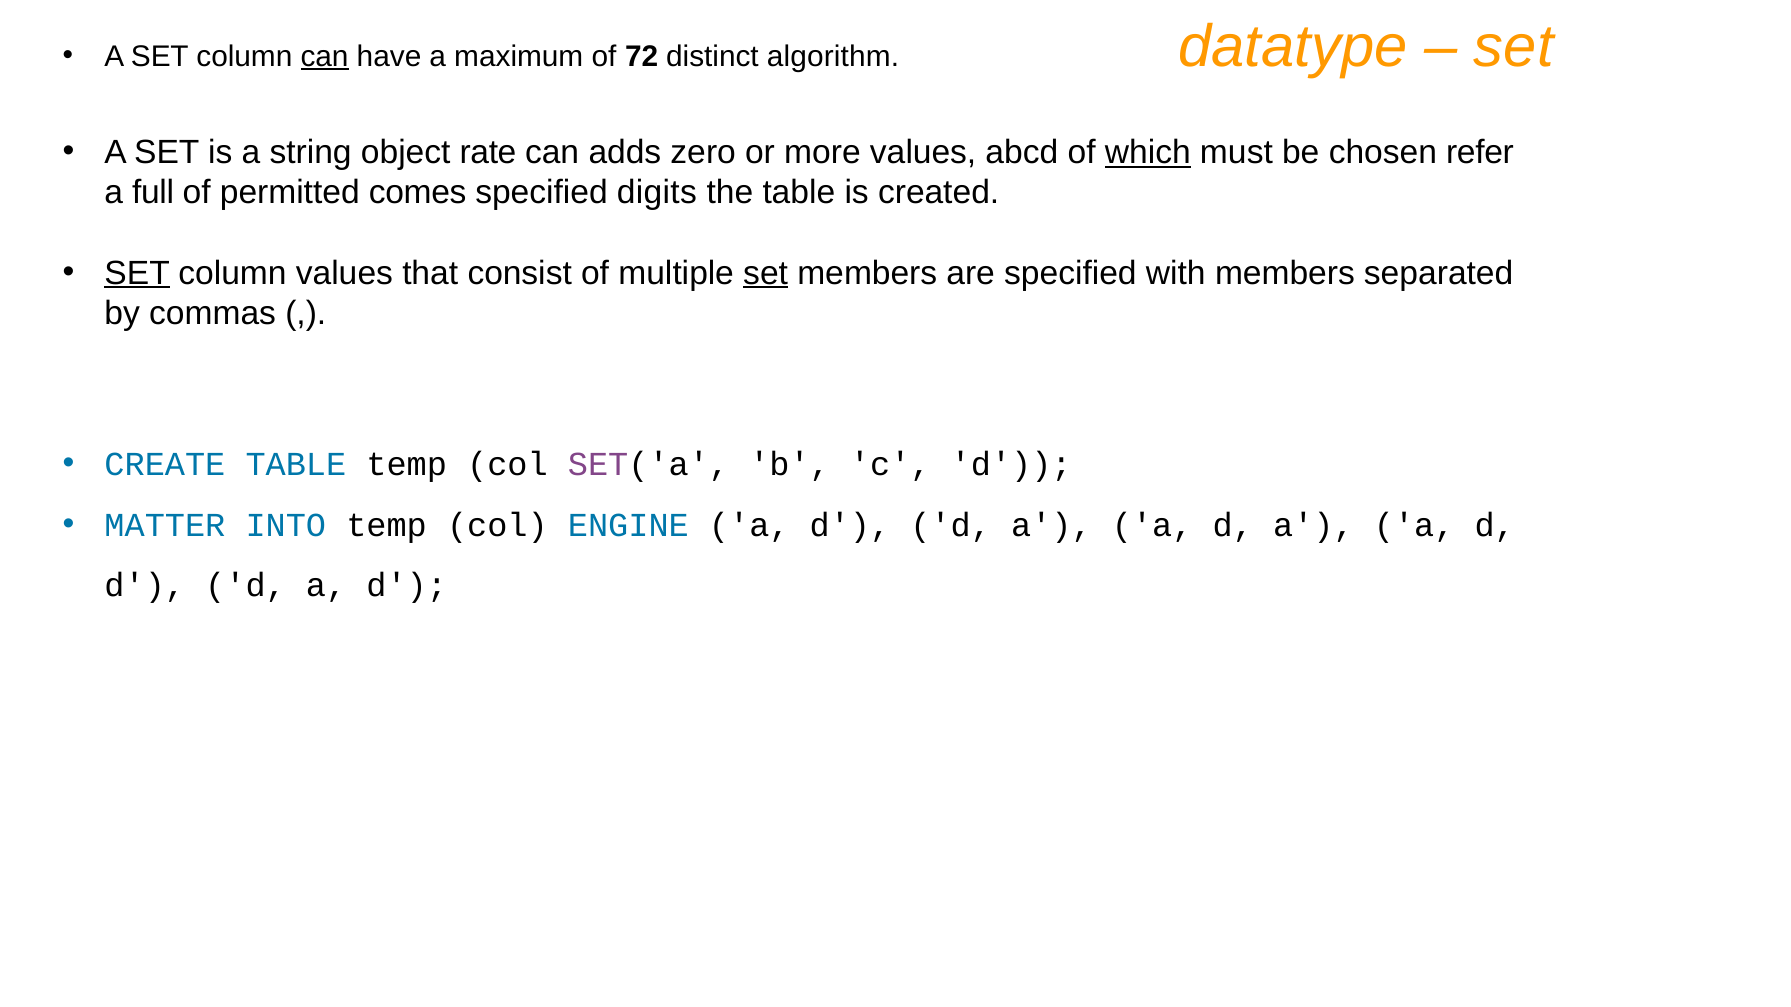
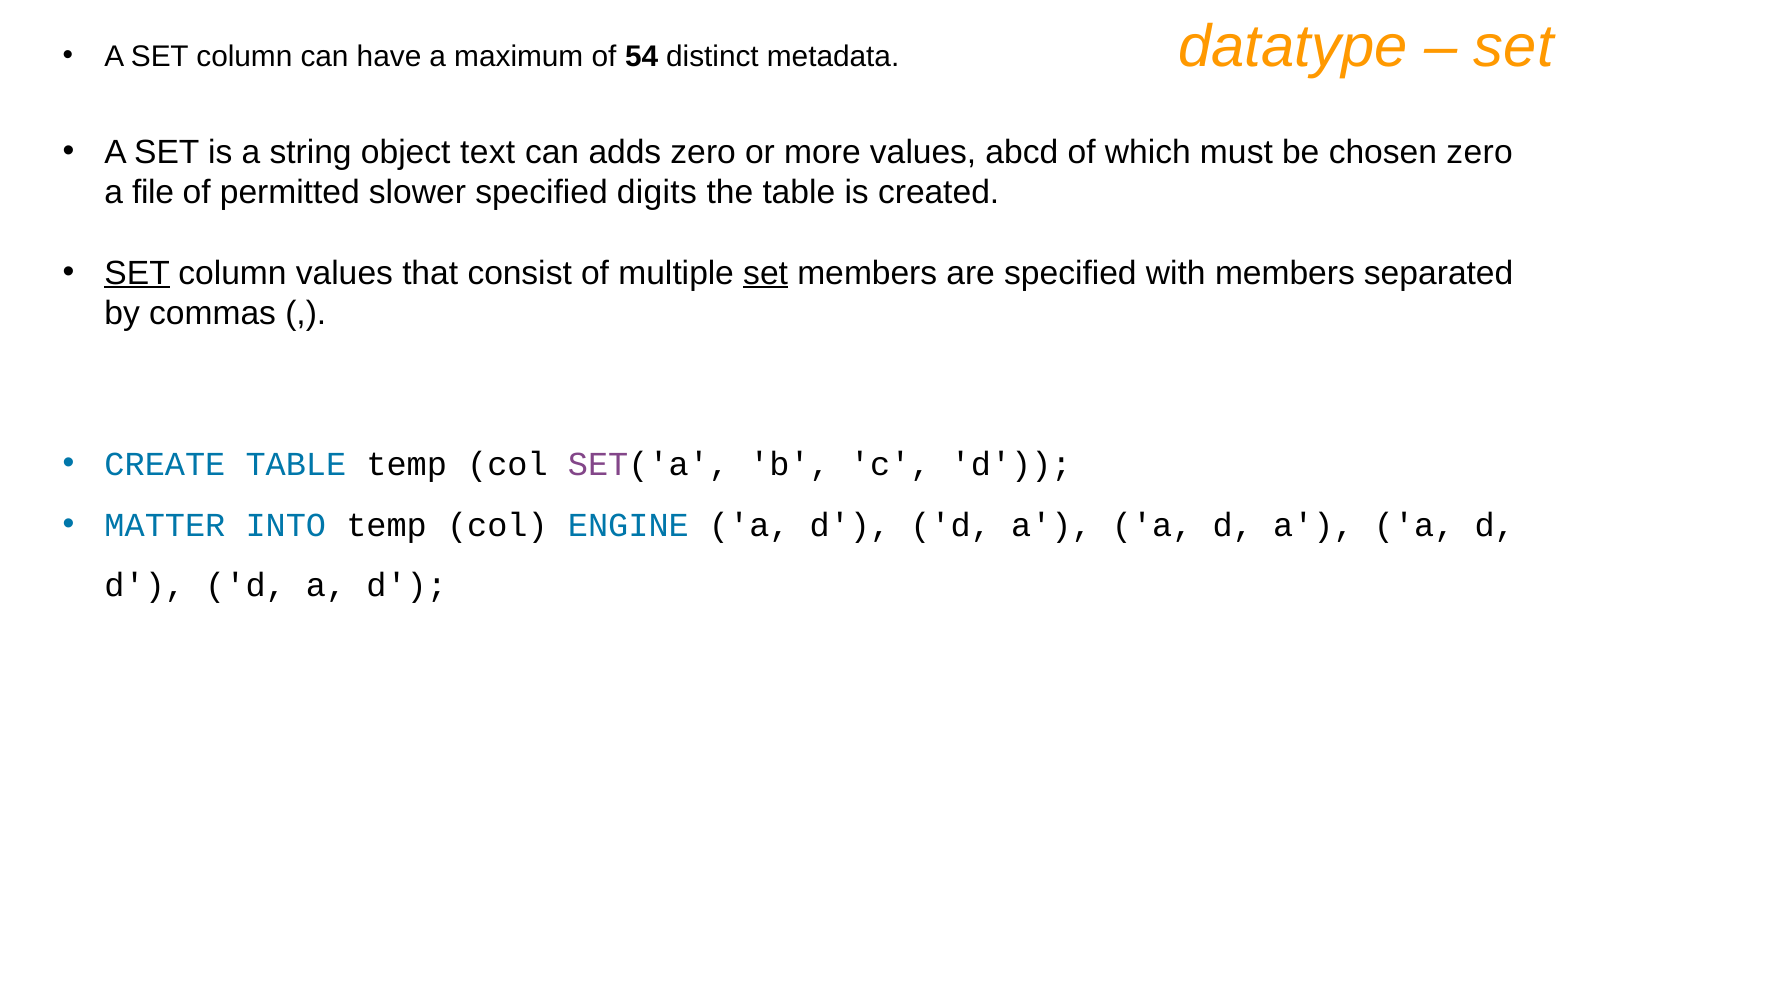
can at (325, 57) underline: present -> none
72: 72 -> 54
algorithm: algorithm -> metadata
rate: rate -> text
which underline: present -> none
chosen refer: refer -> zero
full: full -> file
comes: comes -> slower
